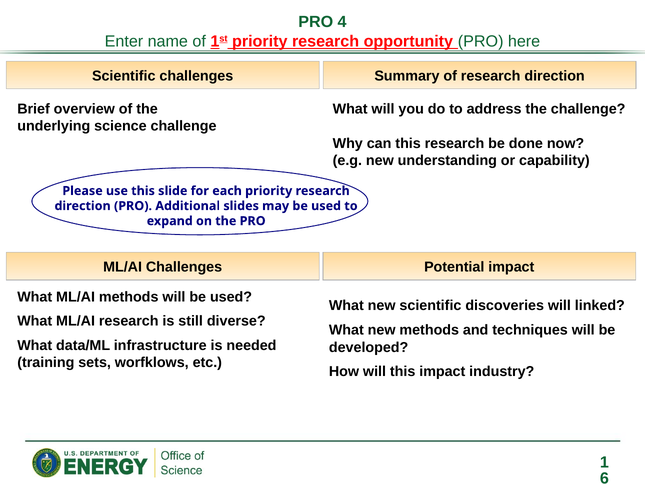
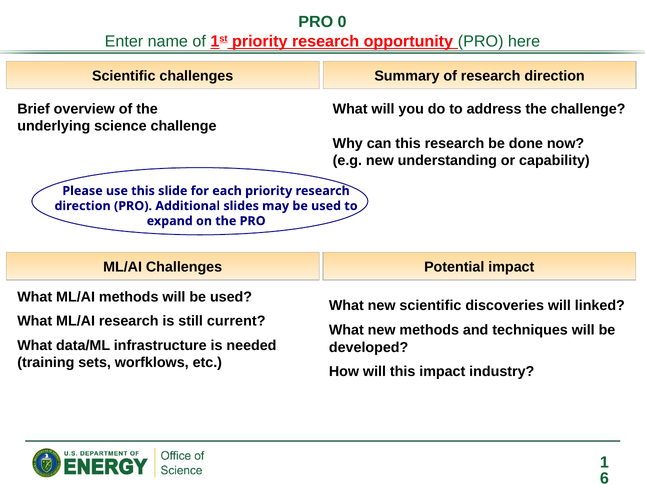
4: 4 -> 0
diverse: diverse -> current
